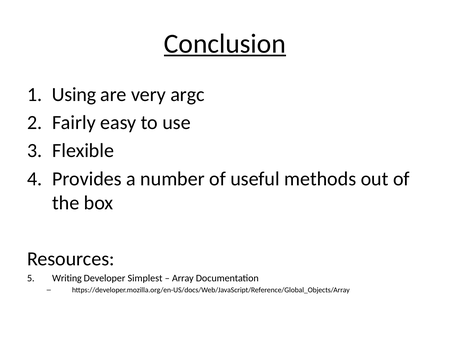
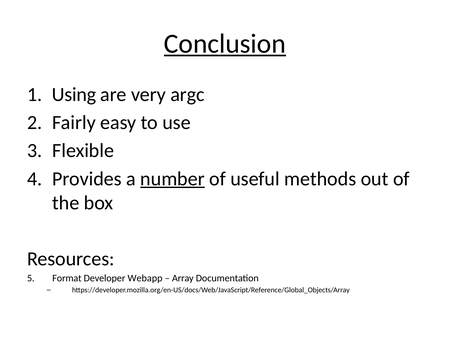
number underline: none -> present
Writing: Writing -> Format
Simplest: Simplest -> Webapp
